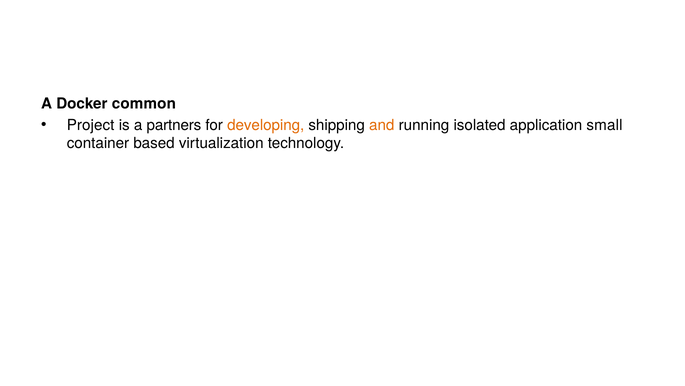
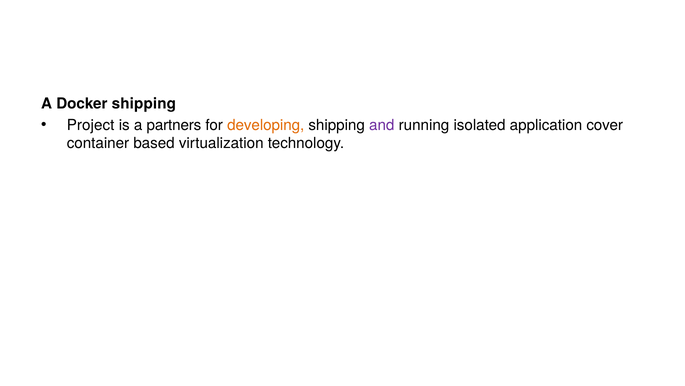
Docker common: common -> shipping
and colour: orange -> purple
small: small -> cover
